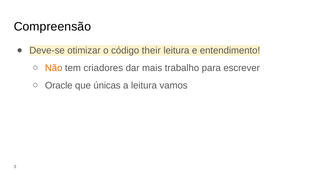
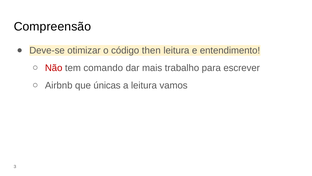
their: their -> then
Não colour: orange -> red
criadores: criadores -> comando
Oracle: Oracle -> Airbnb
